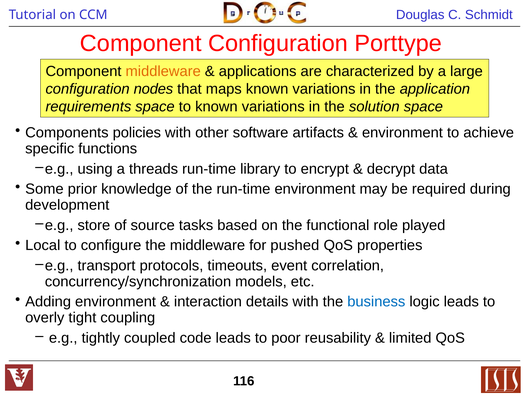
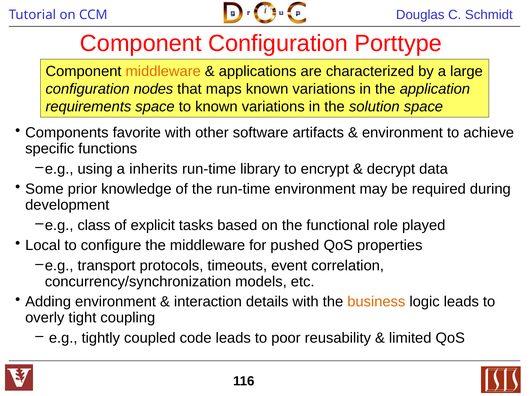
policies: policies -> favorite
threads: threads -> inherits
store: store -> class
source: source -> explicit
business colour: blue -> orange
